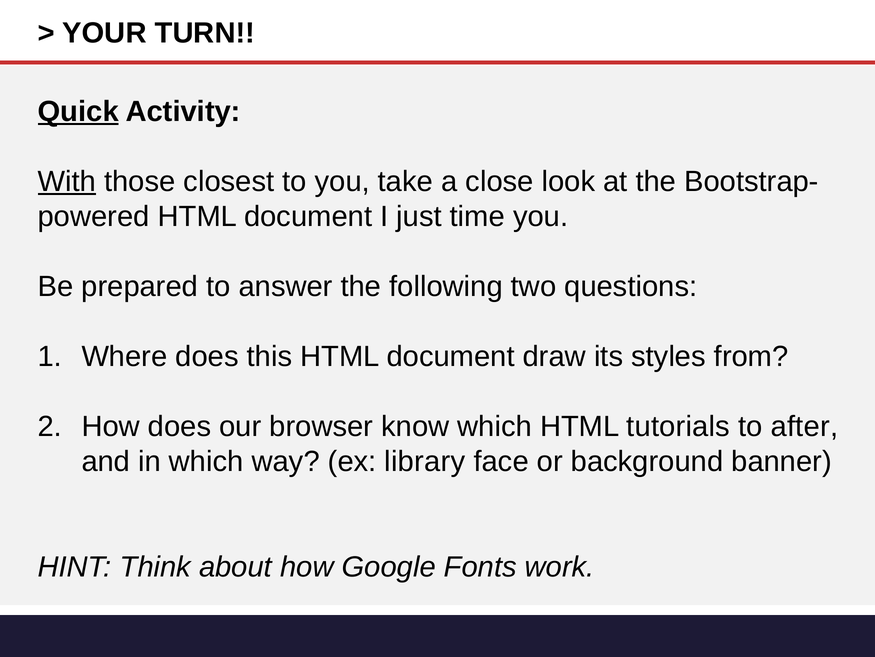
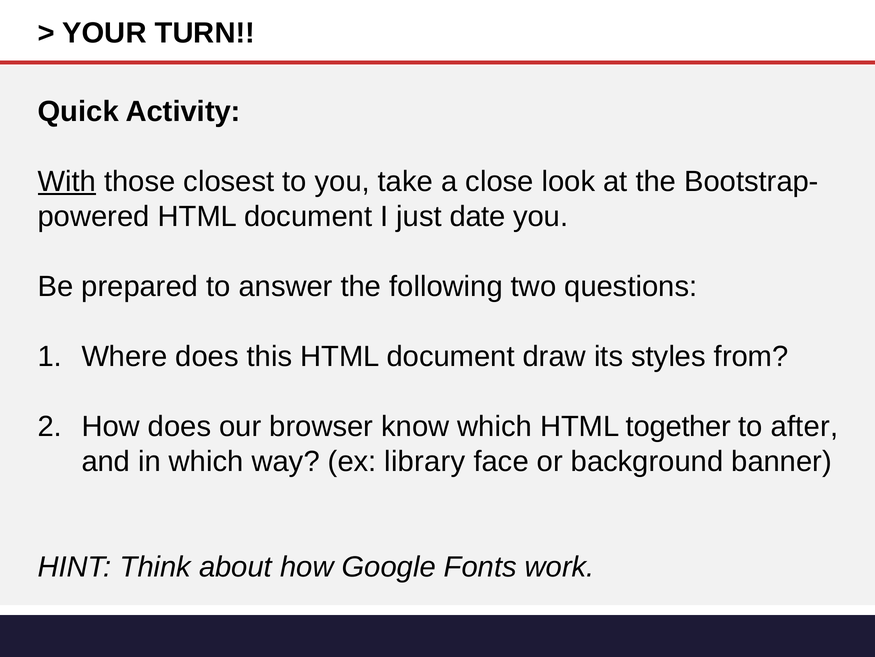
Quick underline: present -> none
time: time -> date
tutorials: tutorials -> together
